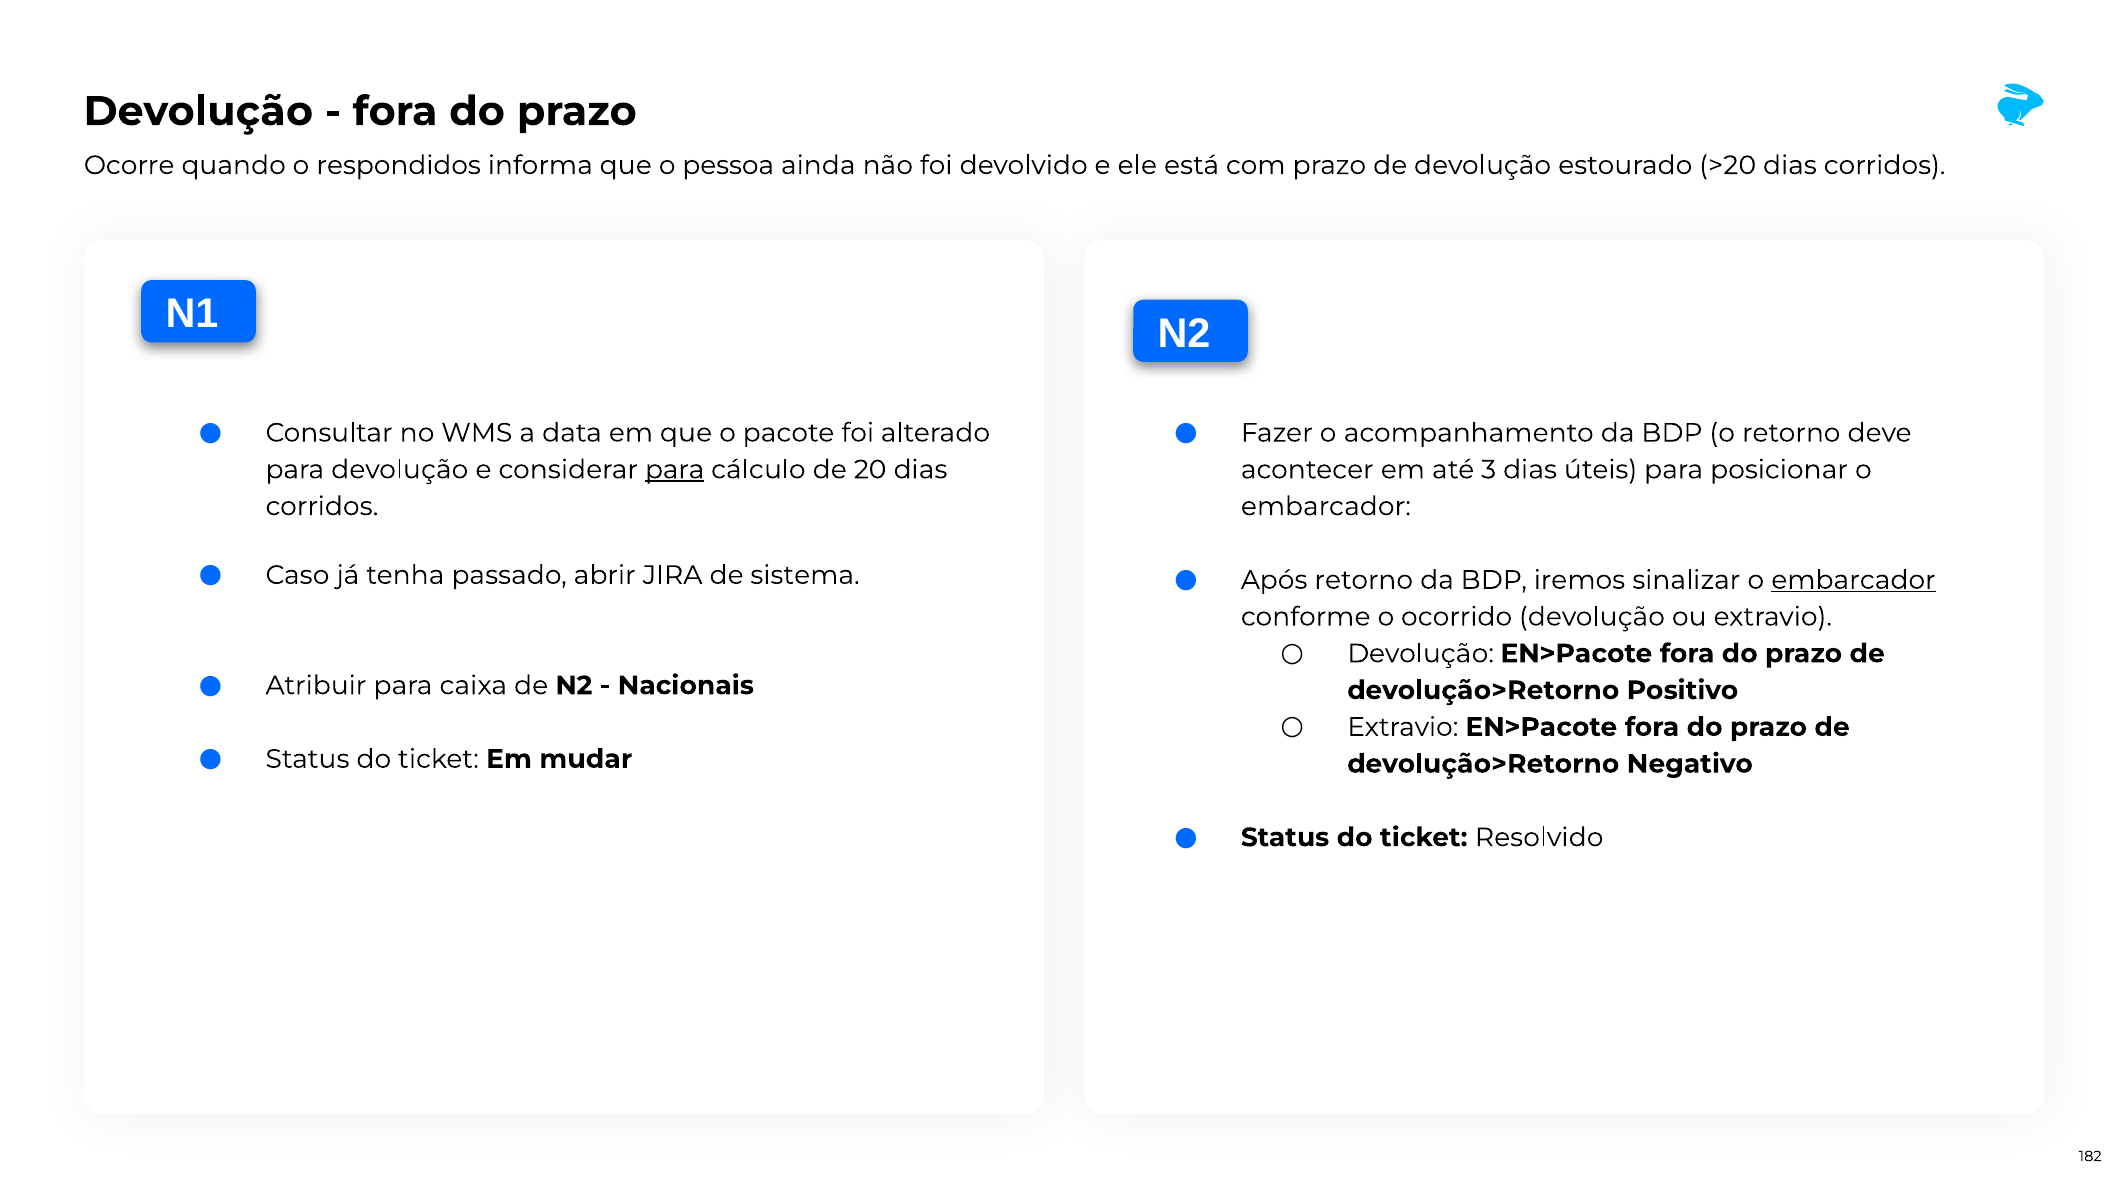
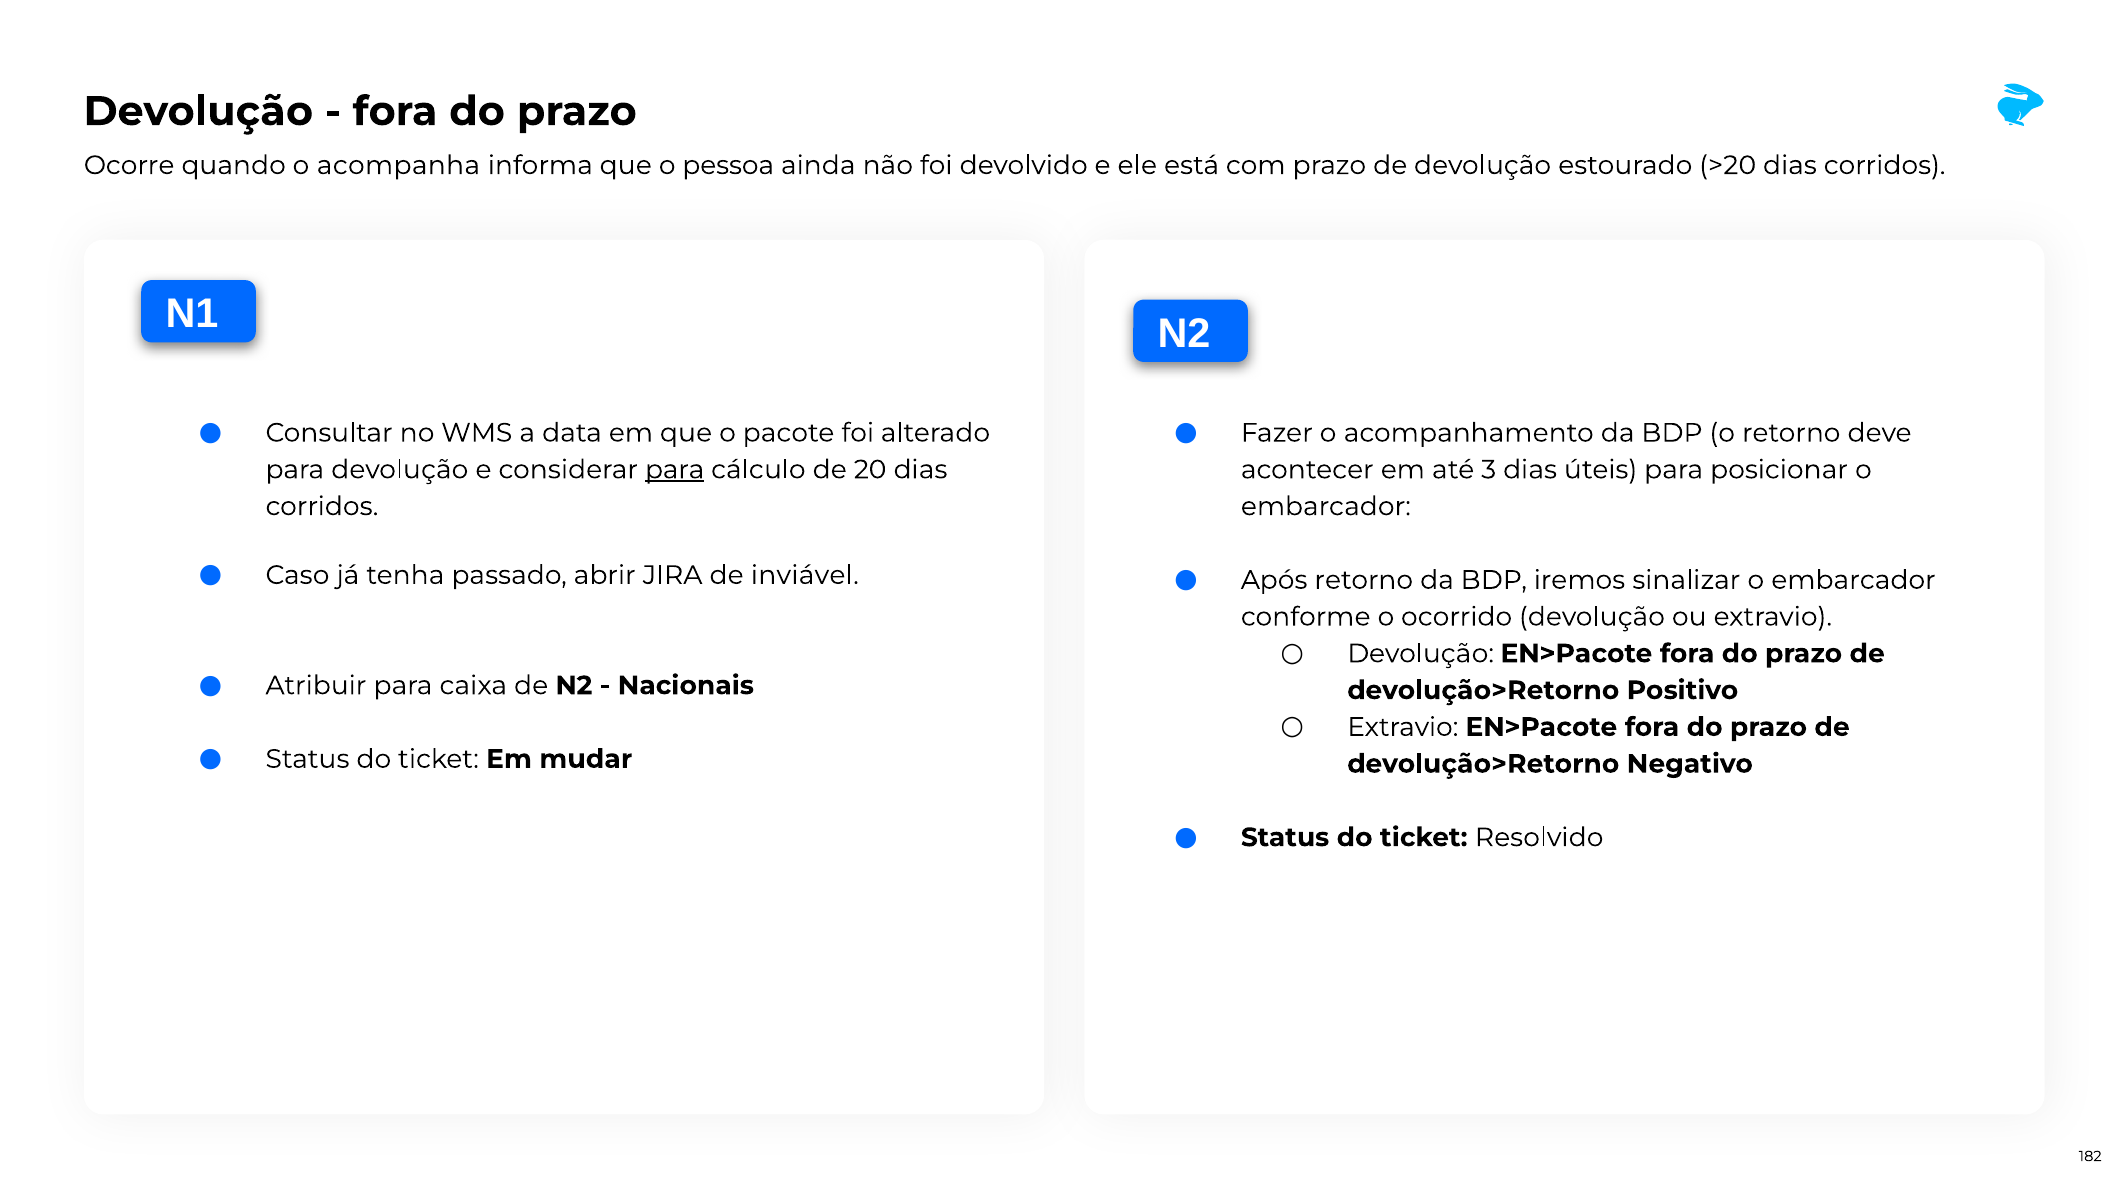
respondidos: respondidos -> acompanha
sistema: sistema -> inviável
embarcador at (1853, 580) underline: present -> none
